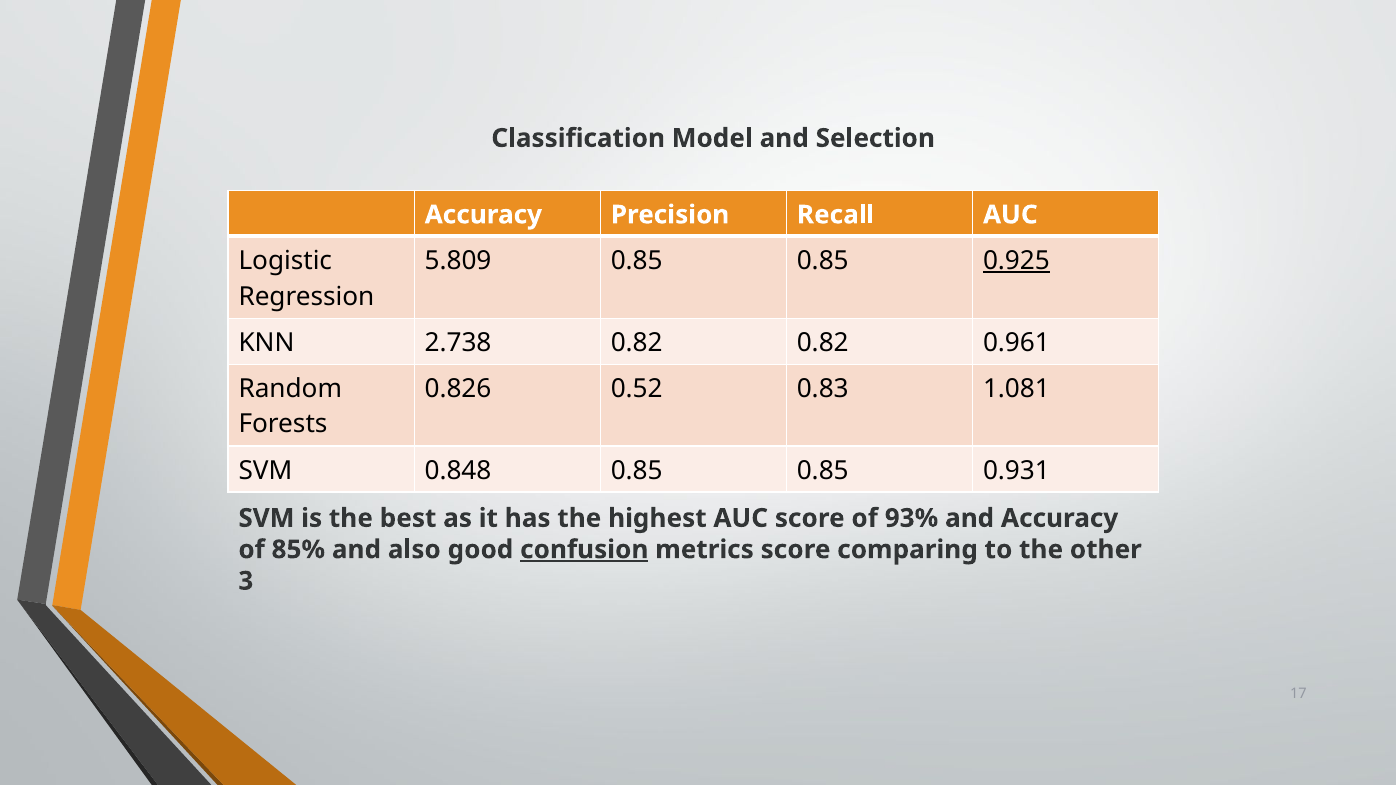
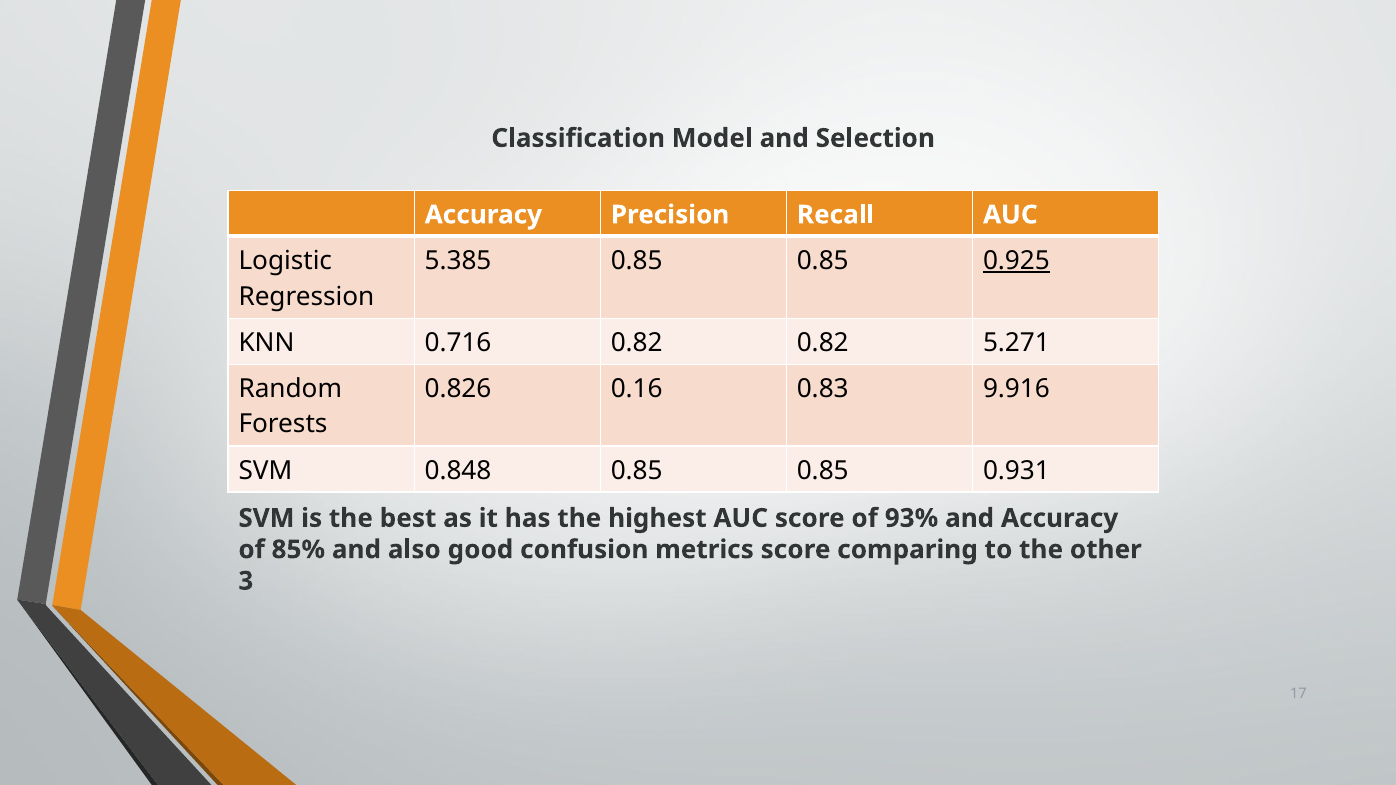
5.809: 5.809 -> 5.385
2.738: 2.738 -> 0.716
0.961: 0.961 -> 5.271
0.52: 0.52 -> 0.16
1.081: 1.081 -> 9.916
confusion underline: present -> none
